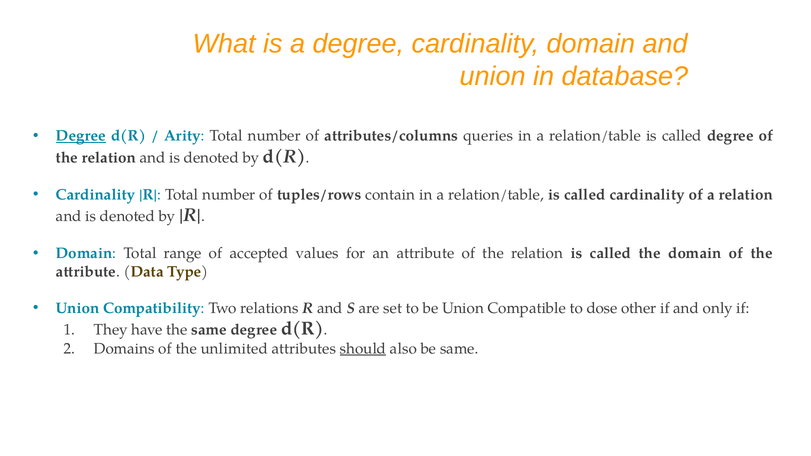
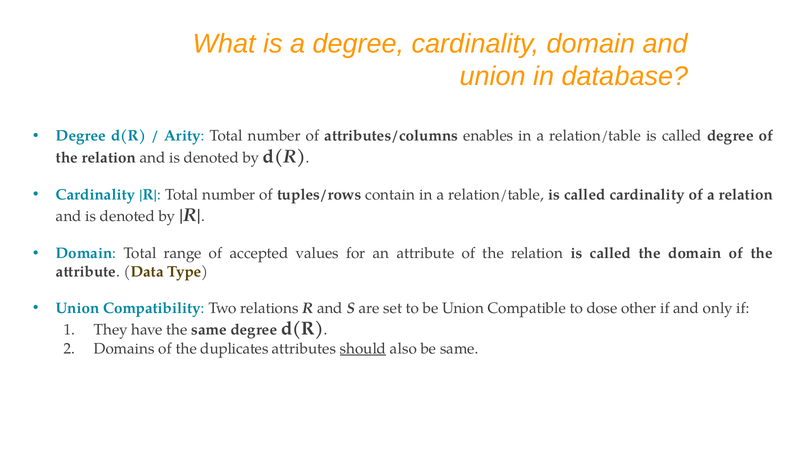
Degree at (81, 136) underline: present -> none
queries: queries -> enables
unlimited: unlimited -> duplicates
